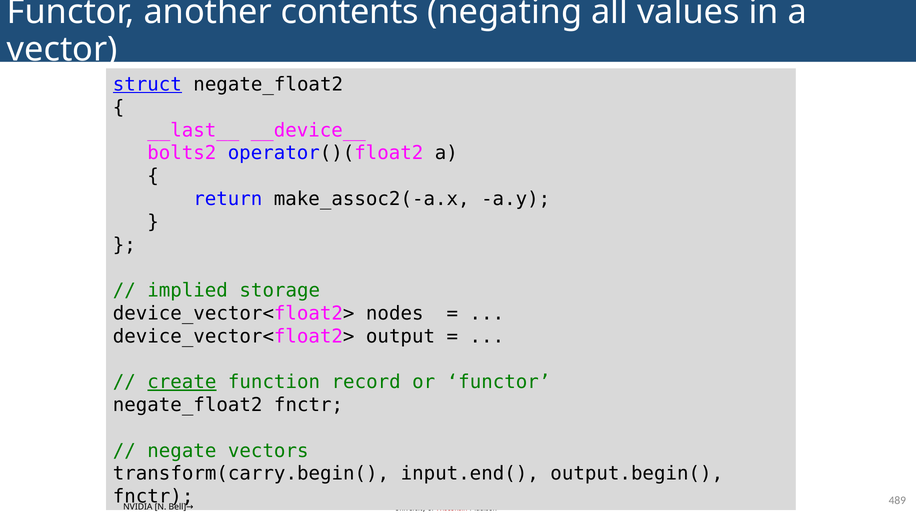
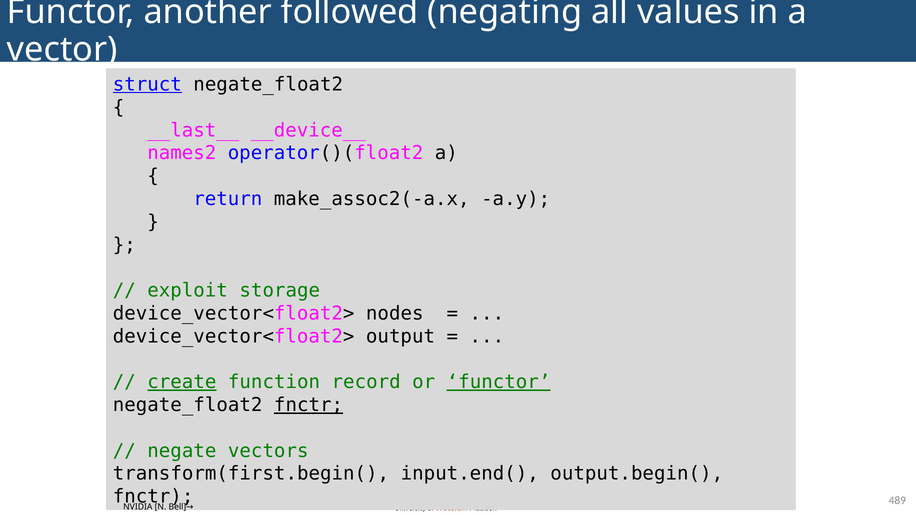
contents: contents -> followed
bolts2: bolts2 -> names2
implied: implied -> exploit
functor at (499, 382) underline: none -> present
fnctr at (309, 405) underline: none -> present
transform(carry.begin(: transform(carry.begin( -> transform(first.begin(
